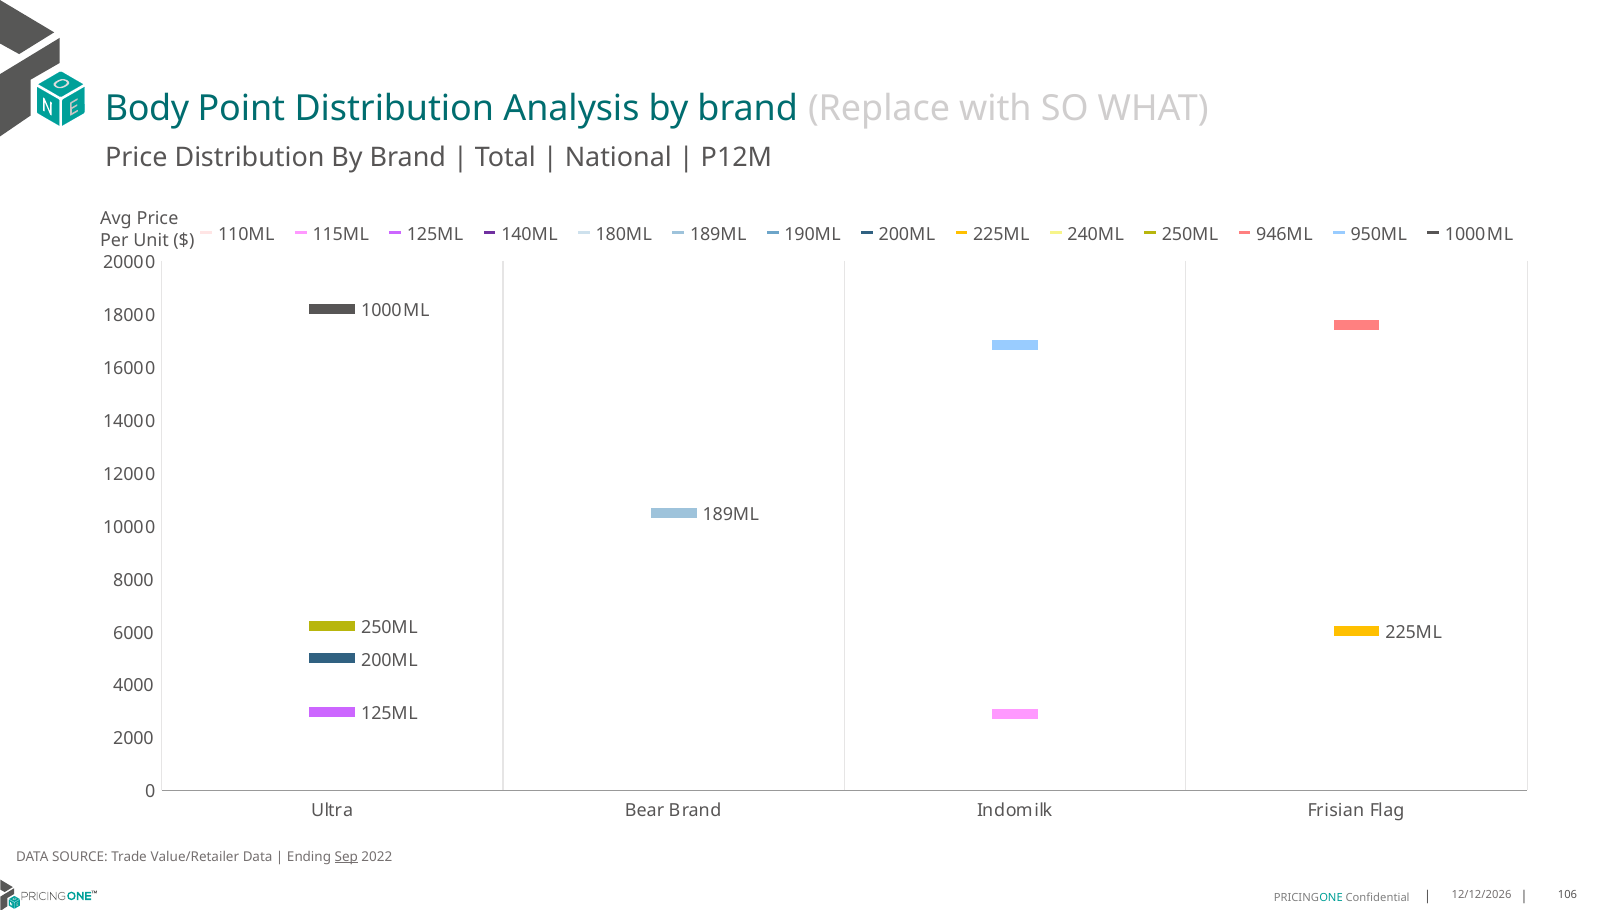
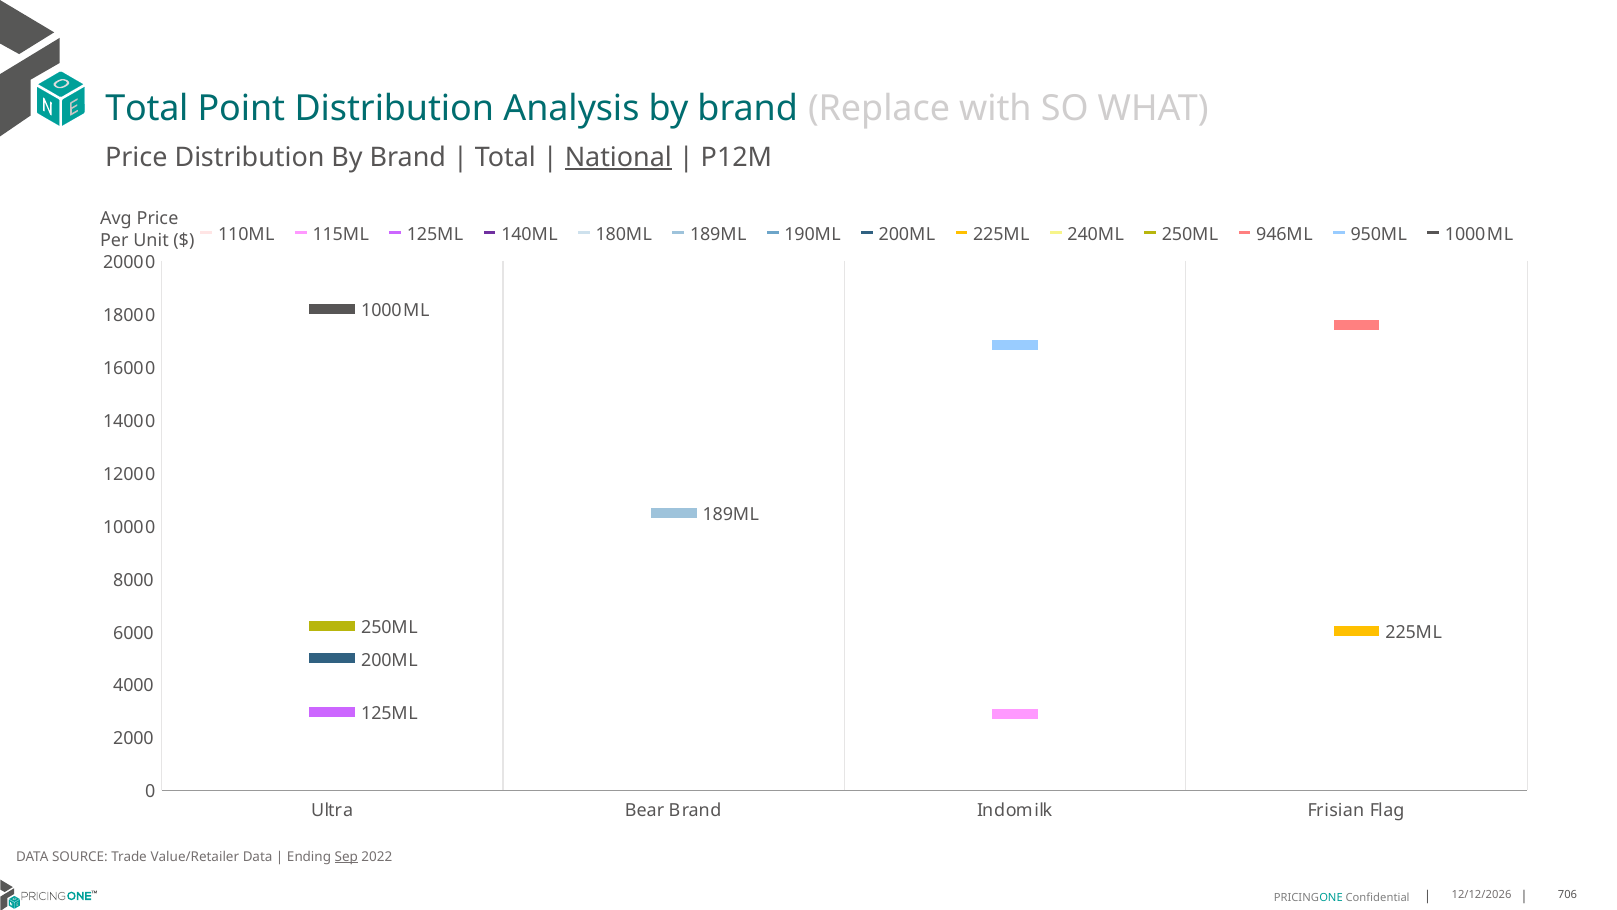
Body at (147, 109): Body -> Total
National underline: none -> present
106: 106 -> 706
